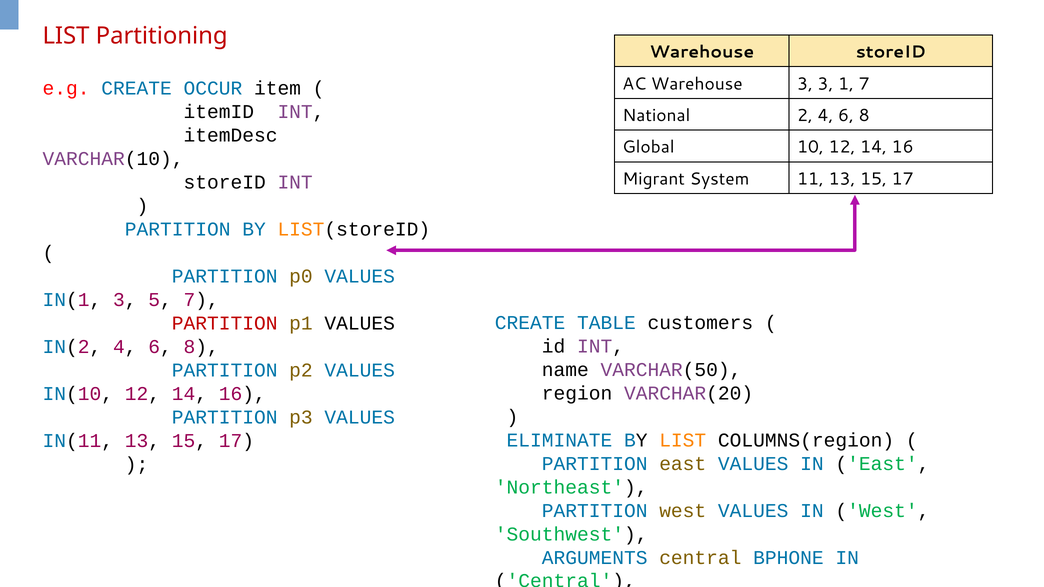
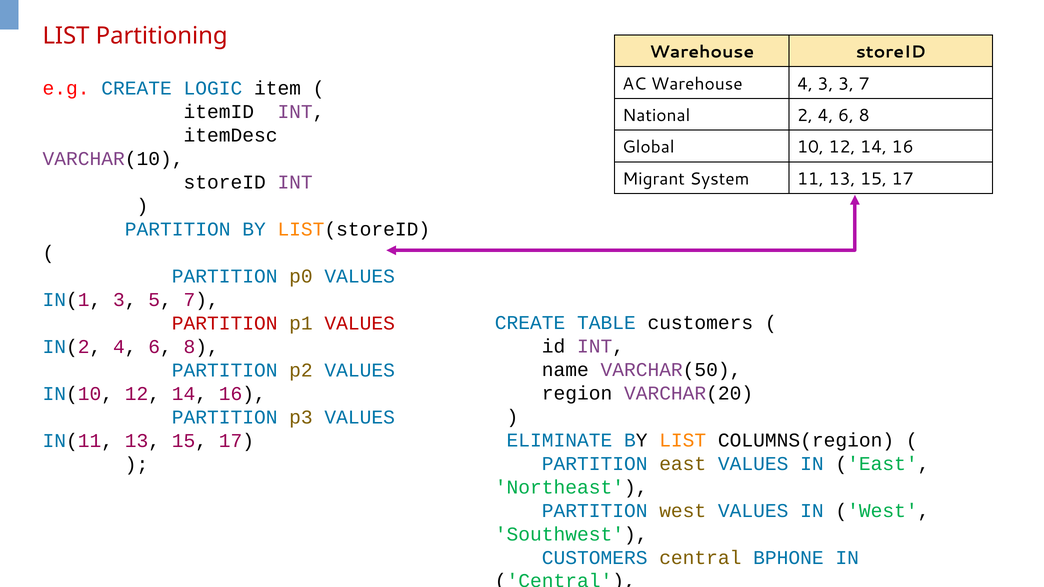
Warehouse 3: 3 -> 4
3 1: 1 -> 3
OCCUR: OCCUR -> LOGIC
VALUES at (360, 323) colour: black -> red
ARGUMENTS at (595, 558): ARGUMENTS -> CUSTOMERS
